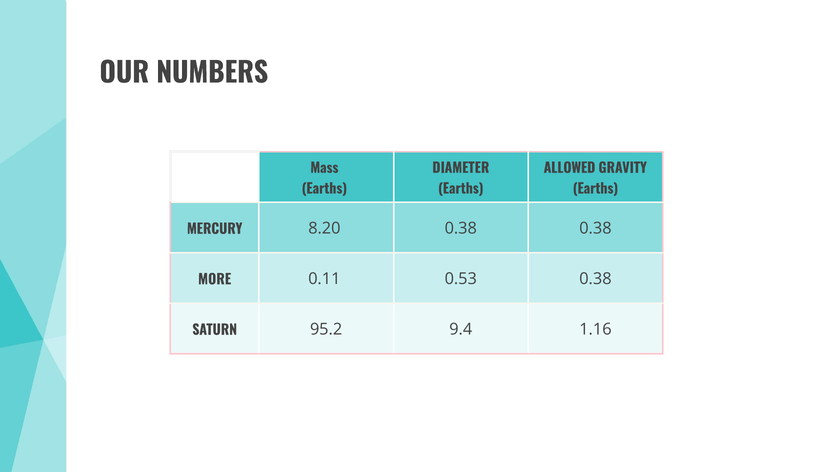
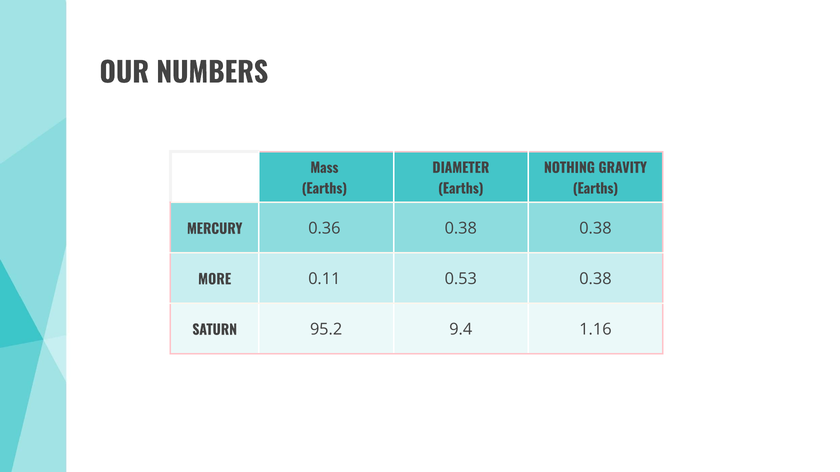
ALLOWED: ALLOWED -> NOTHING
8.20: 8.20 -> 0.36
